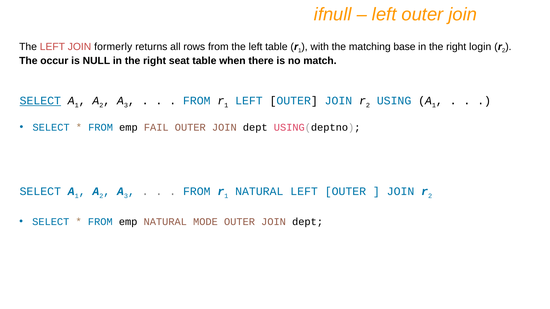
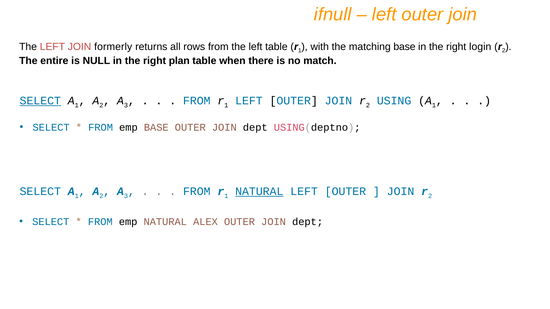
occur: occur -> entire
seat: seat -> plan
emp FAIL: FAIL -> BASE
NATURAL at (259, 192) underline: none -> present
MODE: MODE -> ALEX
